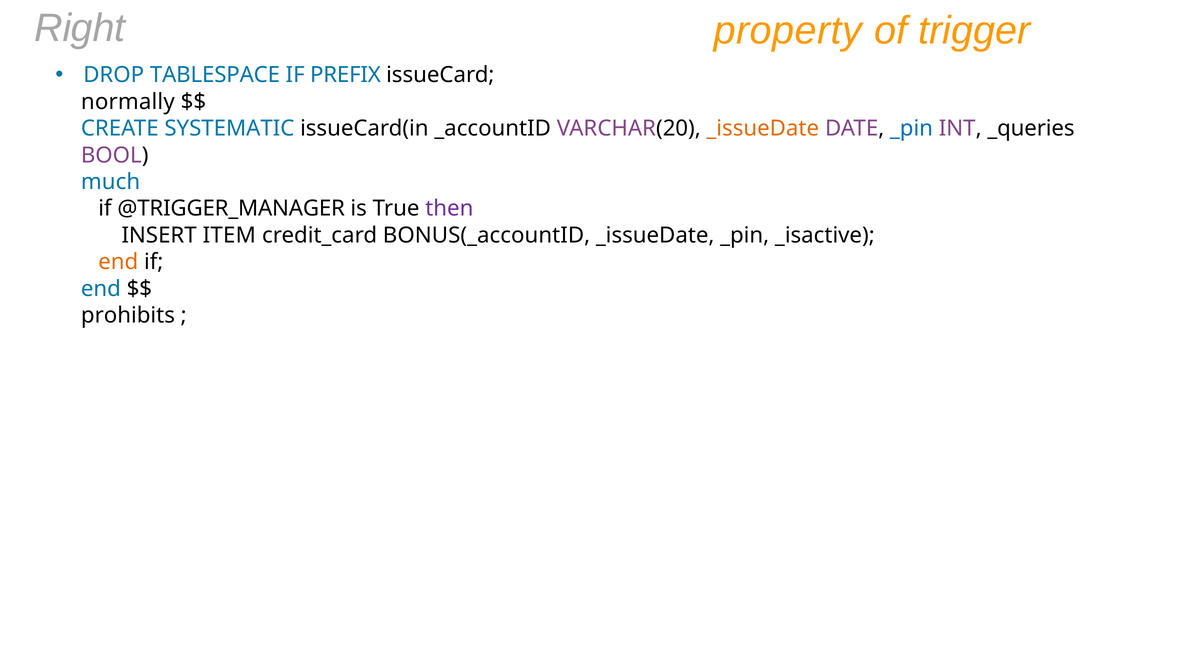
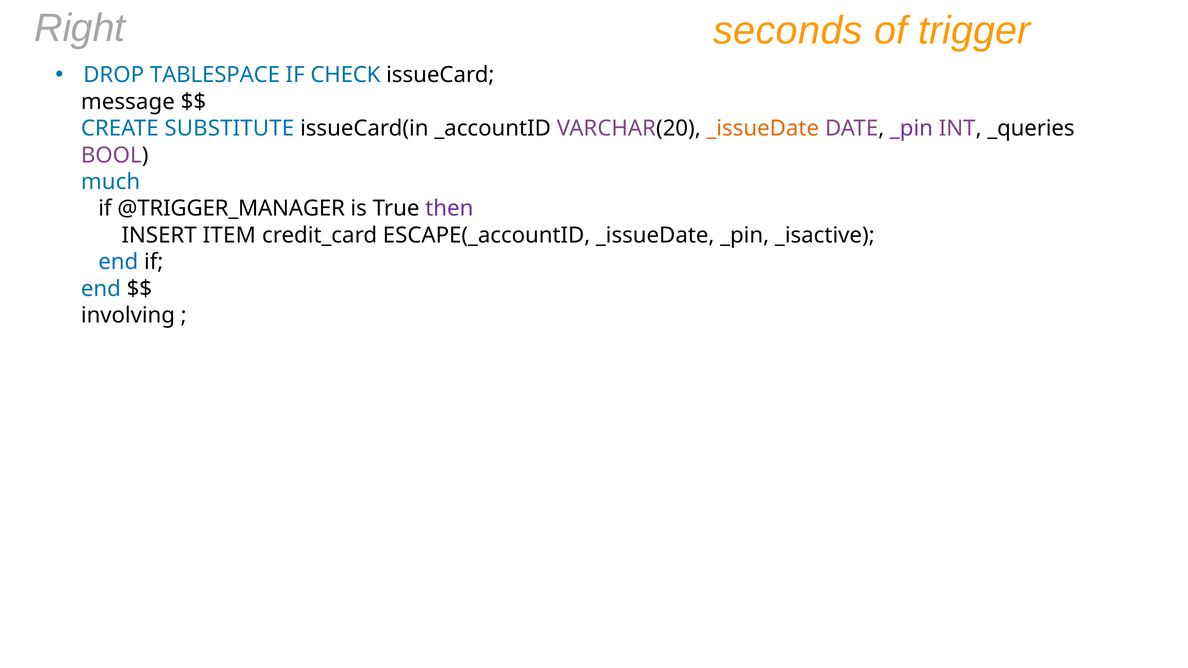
property: property -> seconds
PREFIX: PREFIX -> CHECK
normally: normally -> message
SYSTEMATIC: SYSTEMATIC -> SUBSTITUTE
_pin at (911, 129) colour: blue -> purple
BONUS(_accountID: BONUS(_accountID -> ESCAPE(_accountID
end at (118, 262) colour: orange -> blue
prohibits: prohibits -> involving
